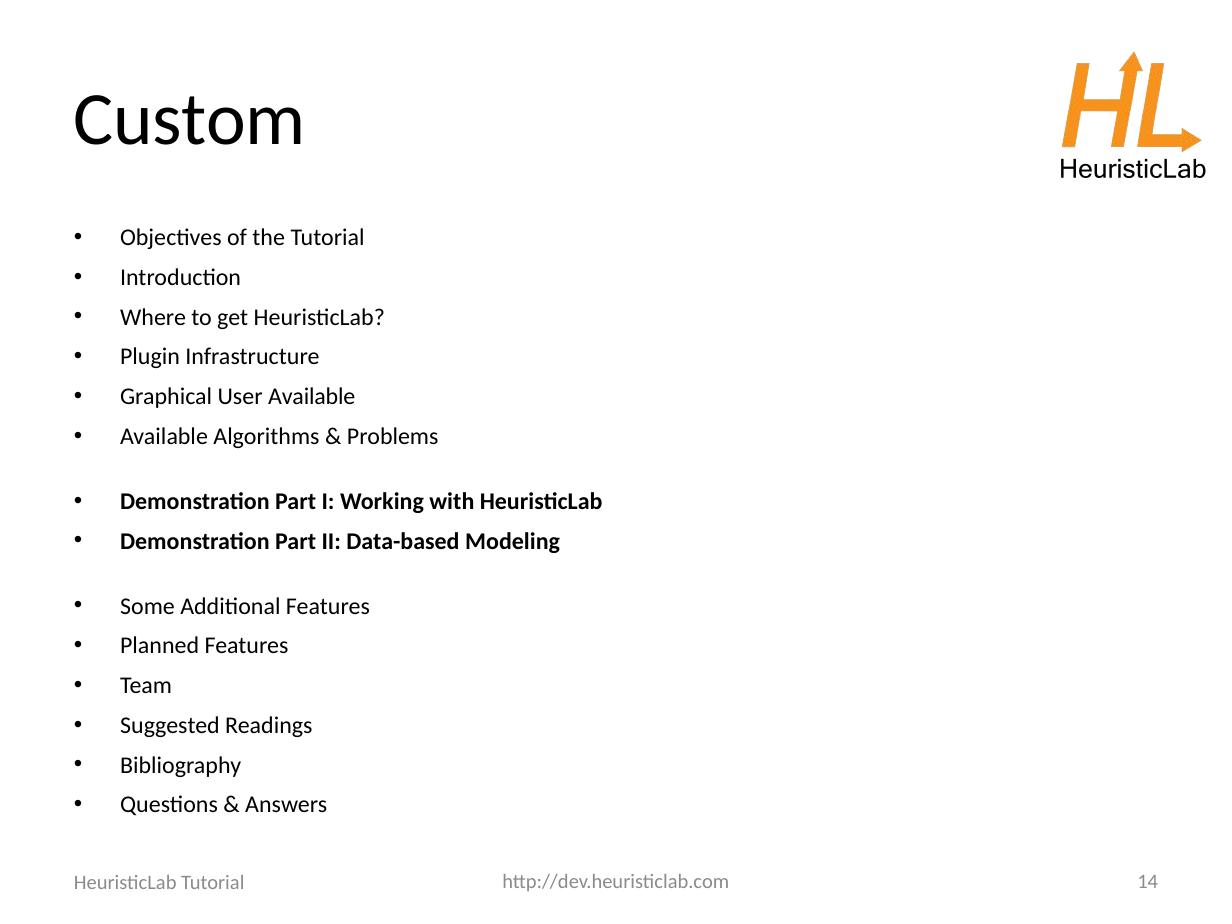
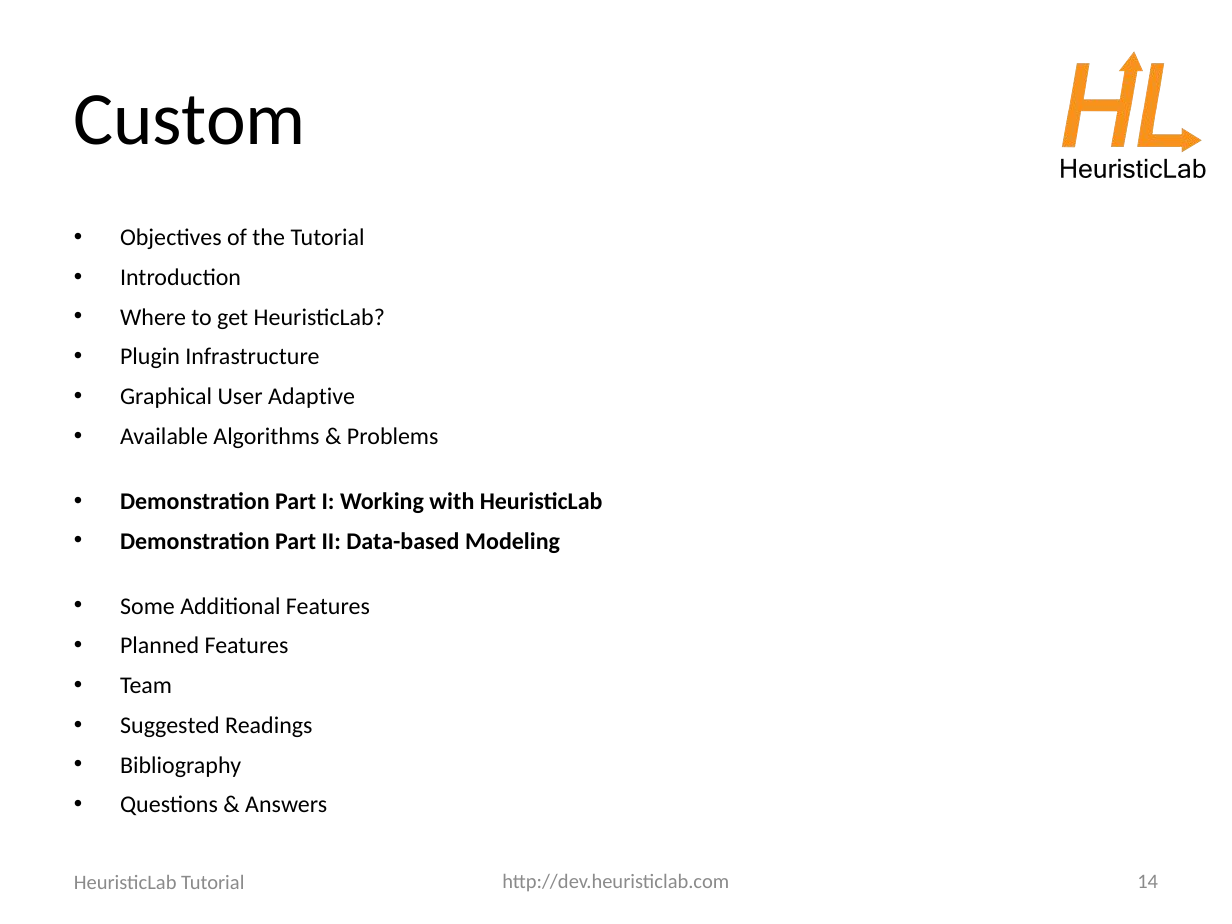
User Available: Available -> Adaptive
